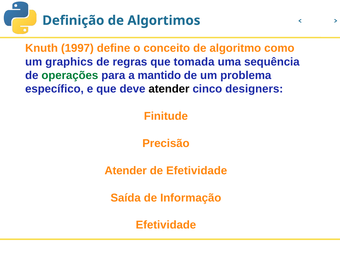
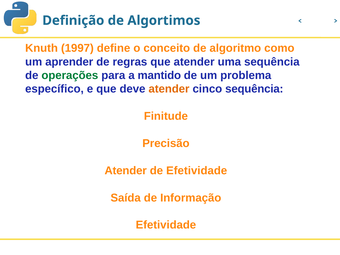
graphics: graphics -> aprender
que tomada: tomada -> atender
atender at (169, 89) colour: black -> orange
cinco designers: designers -> sequência
